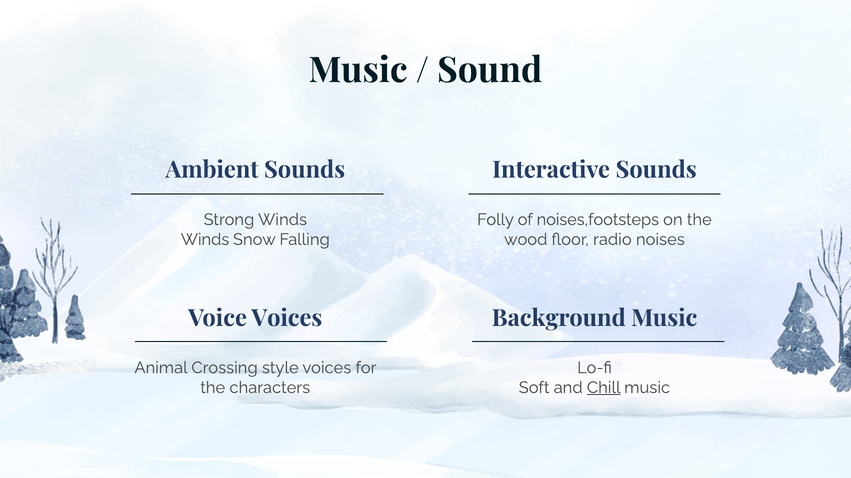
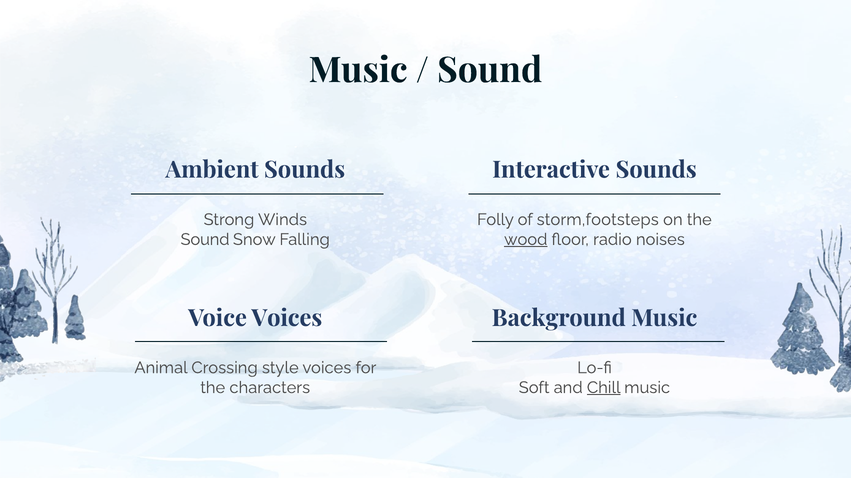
noises,footsteps: noises,footsteps -> storm,footsteps
Winds at (205, 240): Winds -> Sound
wood underline: none -> present
